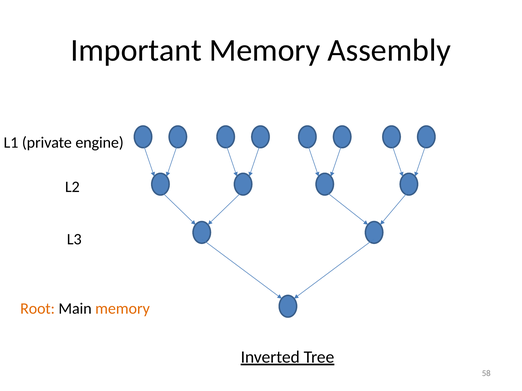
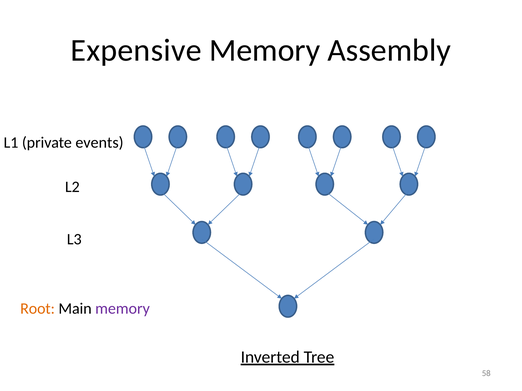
Important: Important -> Expensive
engine: engine -> events
memory at (123, 309) colour: orange -> purple
